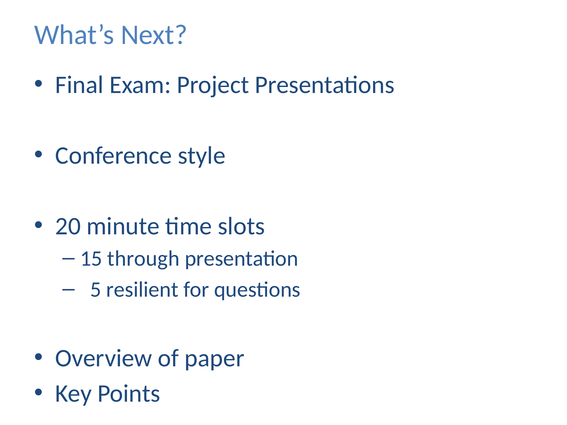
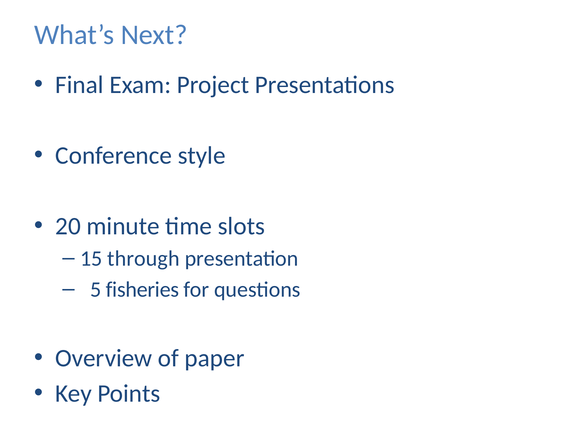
resilient: resilient -> fisheries
